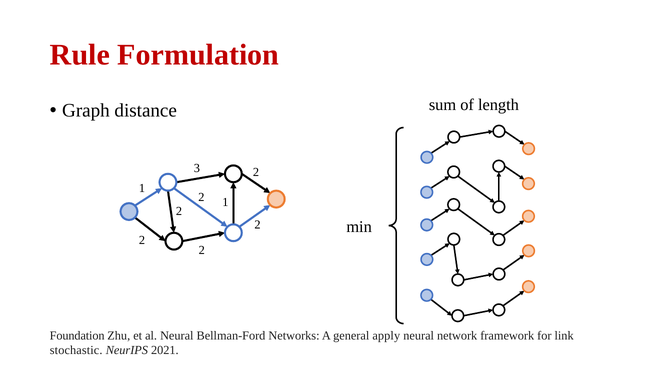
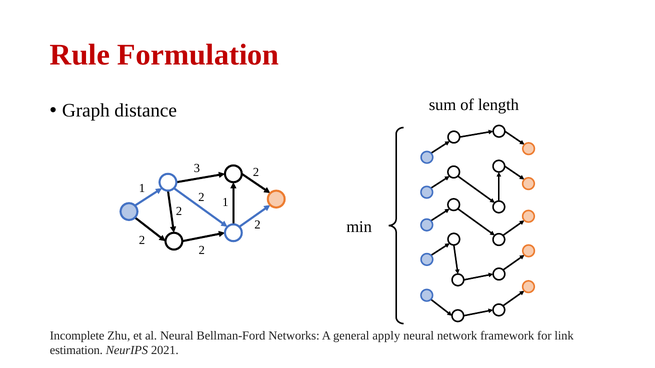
Foundation: Foundation -> Incomplete
stochastic: stochastic -> estimation
